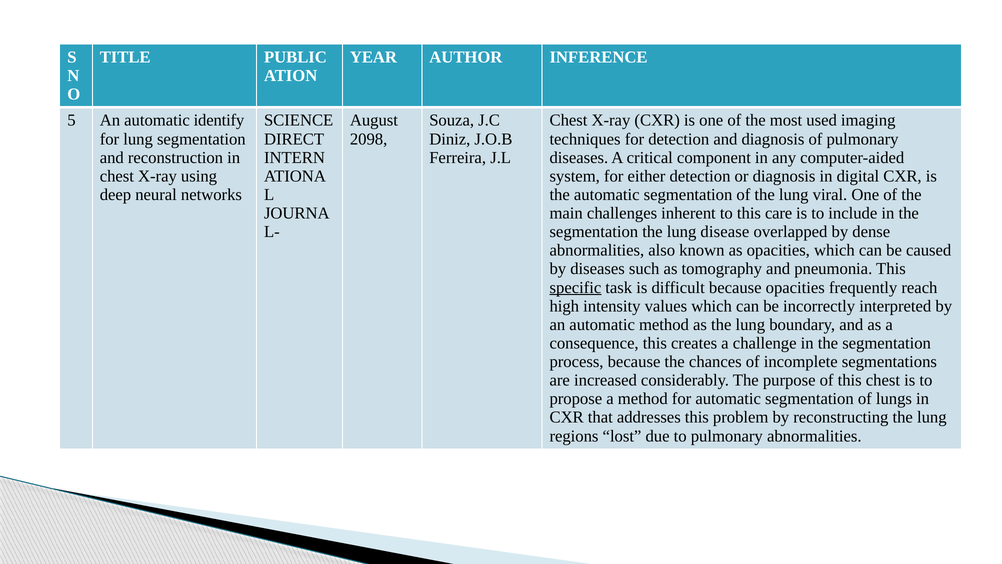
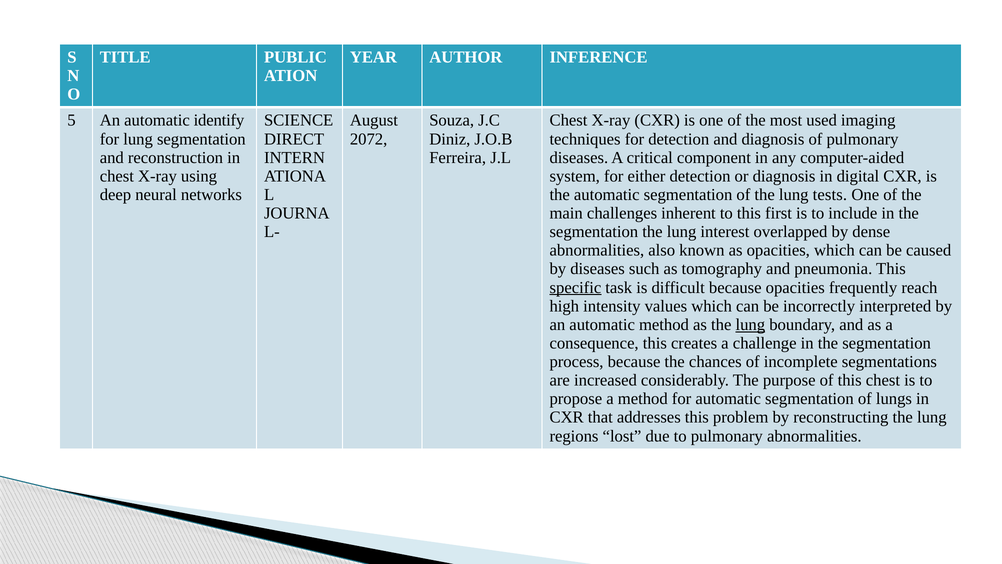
2098: 2098 -> 2072
viral: viral -> tests
care: care -> first
disease: disease -> interest
lung at (750, 324) underline: none -> present
